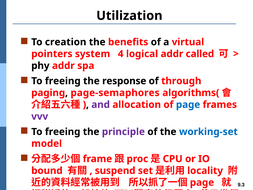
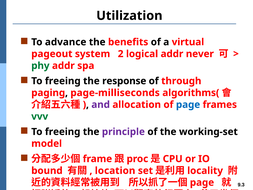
creation: creation -> advance
pointers: pointers -> pageout
4: 4 -> 2
called: called -> never
phy colour: black -> green
page-semaphores: page-semaphores -> page-milliseconds
vvv colour: purple -> green
working-set colour: blue -> black
suspend: suspend -> location
